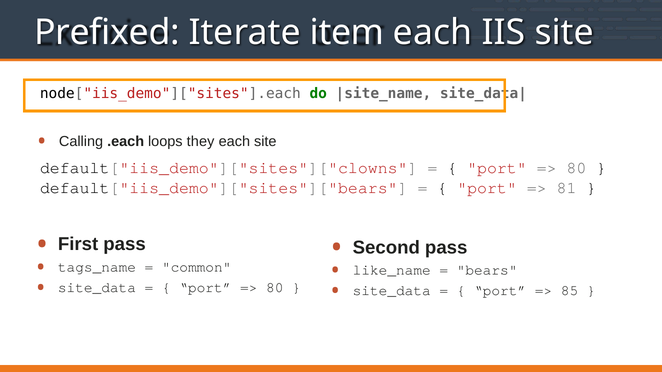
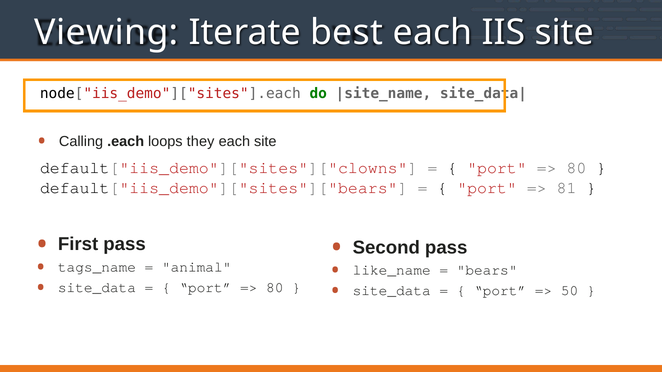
Prefixed: Prefixed -> Viewing
item: item -> best
common: common -> animal
85: 85 -> 50
